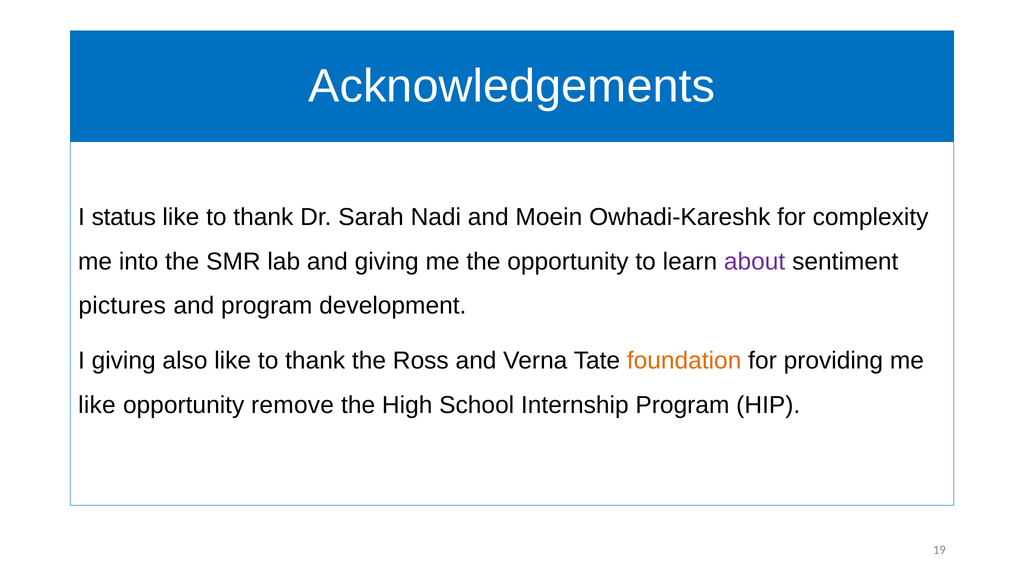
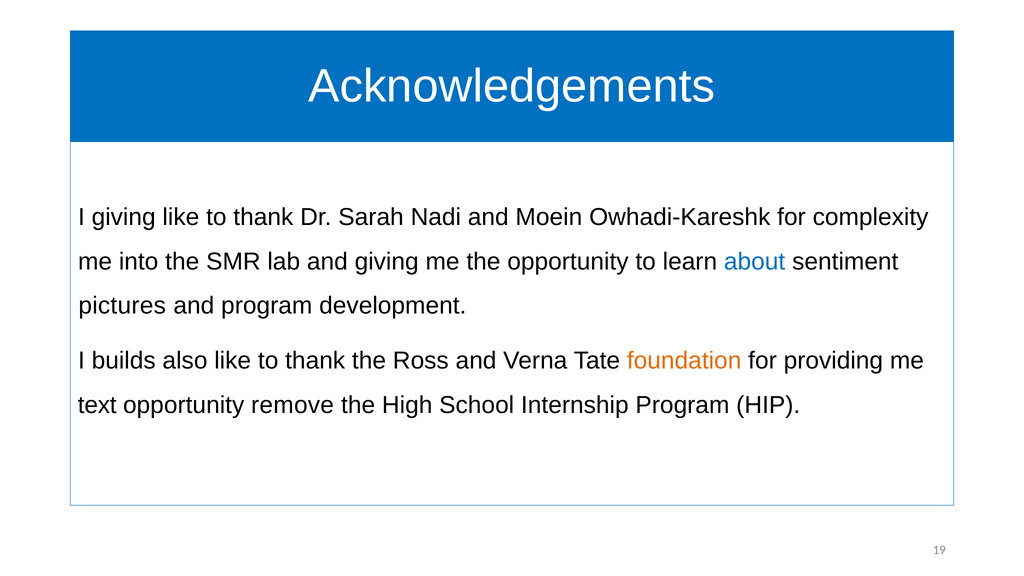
I status: status -> giving
about colour: purple -> blue
I giving: giving -> builds
like at (97, 405): like -> text
